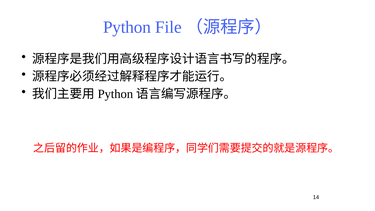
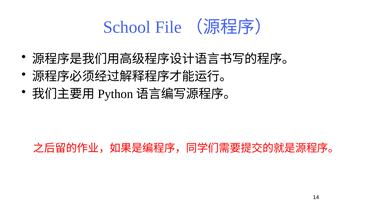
Python at (127, 27): Python -> School
